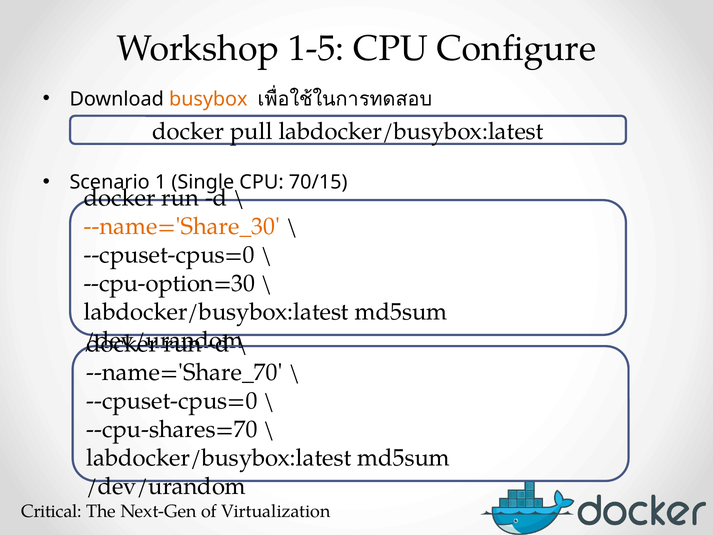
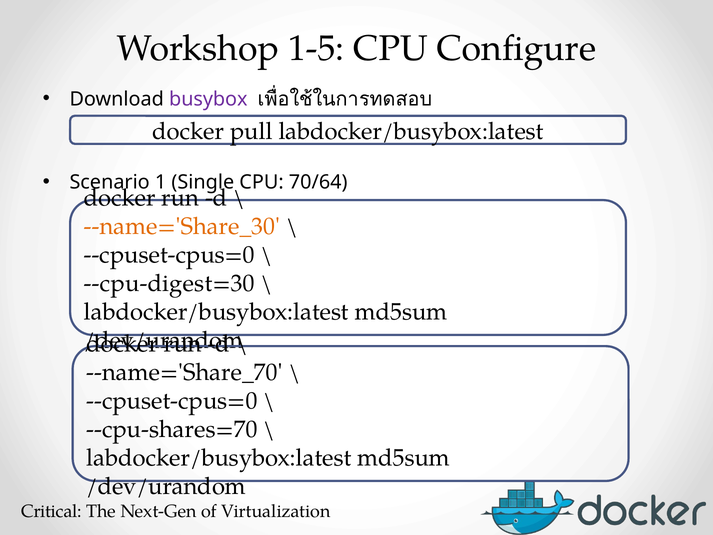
busybox colour: orange -> purple
70/15: 70/15 -> 70/64
--cpu-option=30: --cpu-option=30 -> --cpu-digest=30
